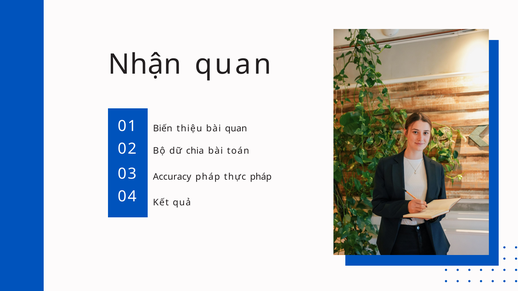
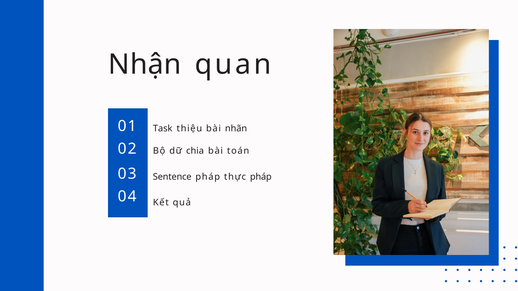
Biến: Biến -> Task
bài quan: quan -> nhãn
Accuracy: Accuracy -> Sentence
